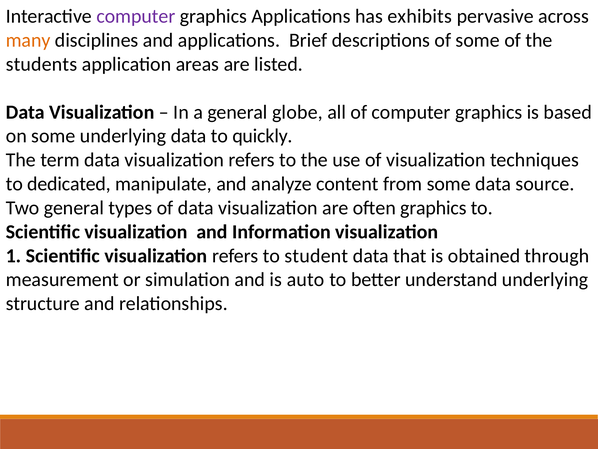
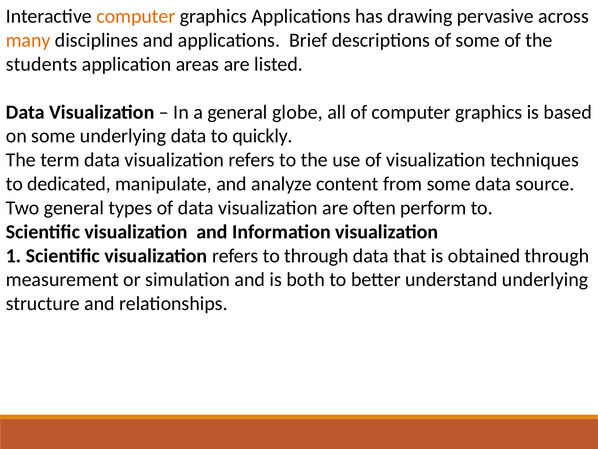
computer at (136, 16) colour: purple -> orange
exhibits: exhibits -> drawing
often graphics: graphics -> perform
to student: student -> through
auto: auto -> both
